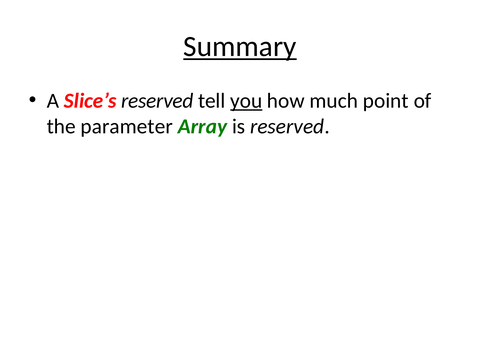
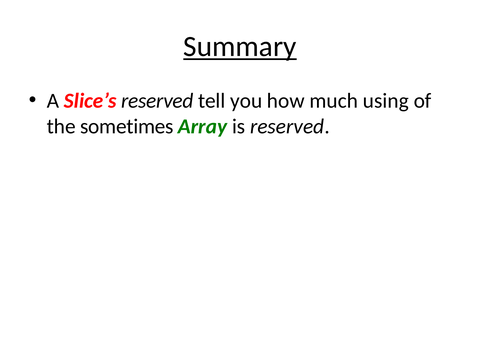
you underline: present -> none
point: point -> using
parameter: parameter -> sometimes
